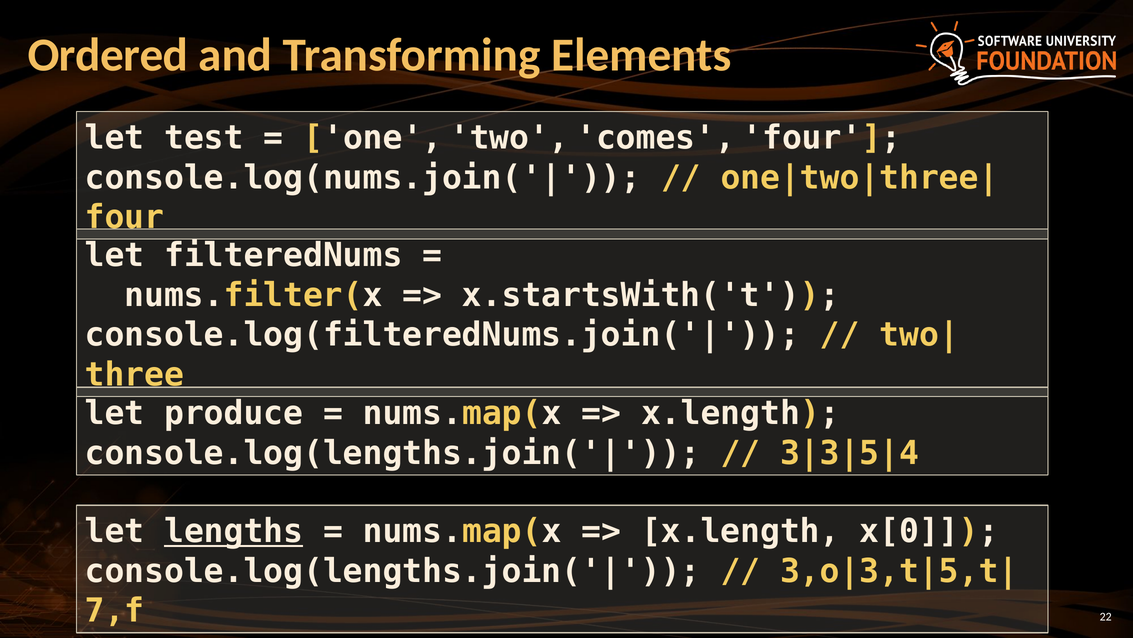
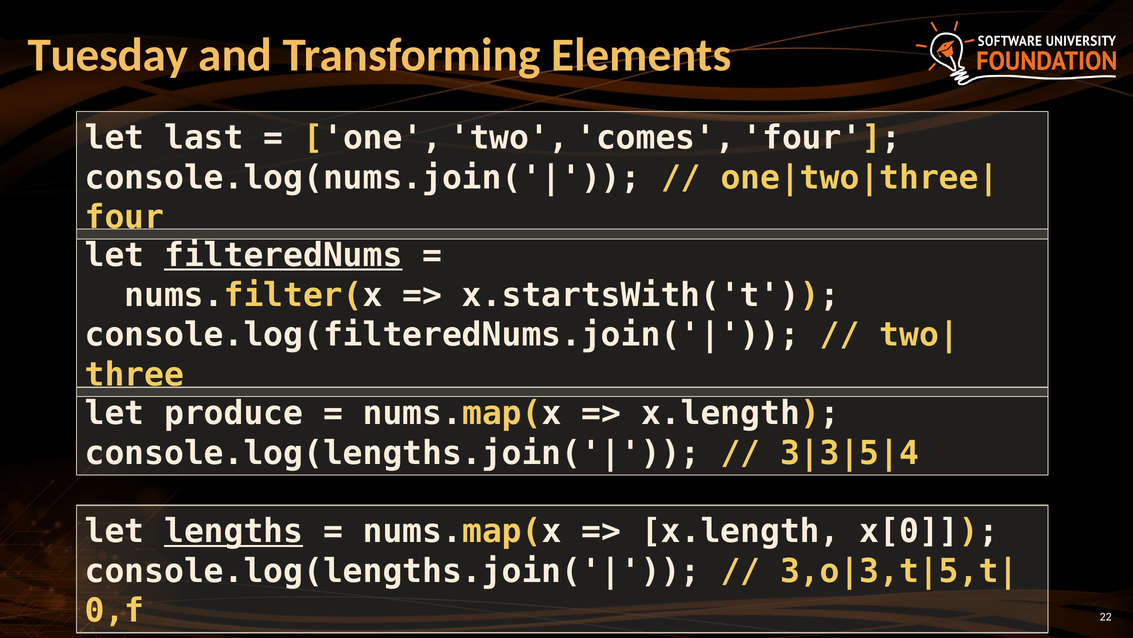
Ordered: Ordered -> Tuesday
test: test -> last
filteredNums underline: none -> present
7,f: 7,f -> 0,f
